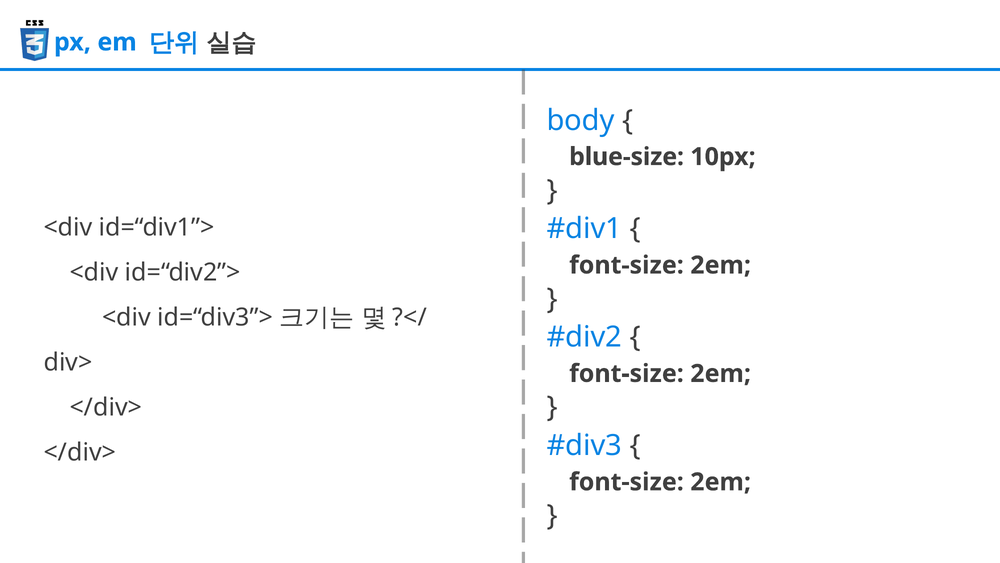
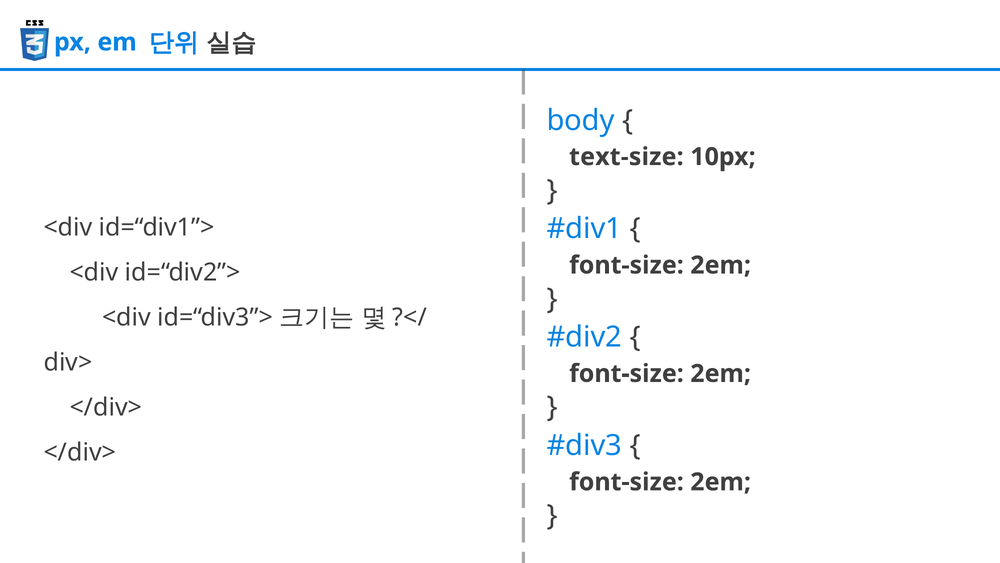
blue-size: blue-size -> text-size
